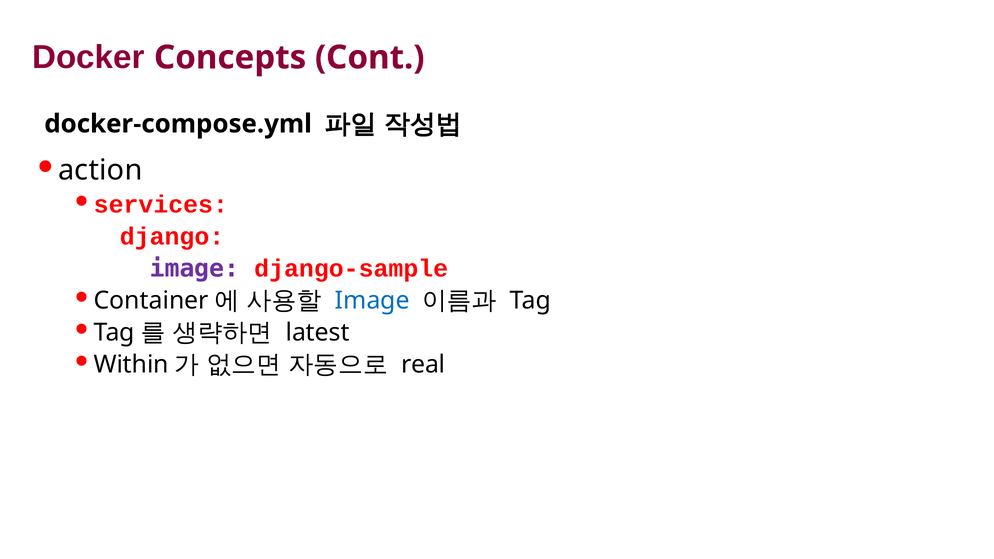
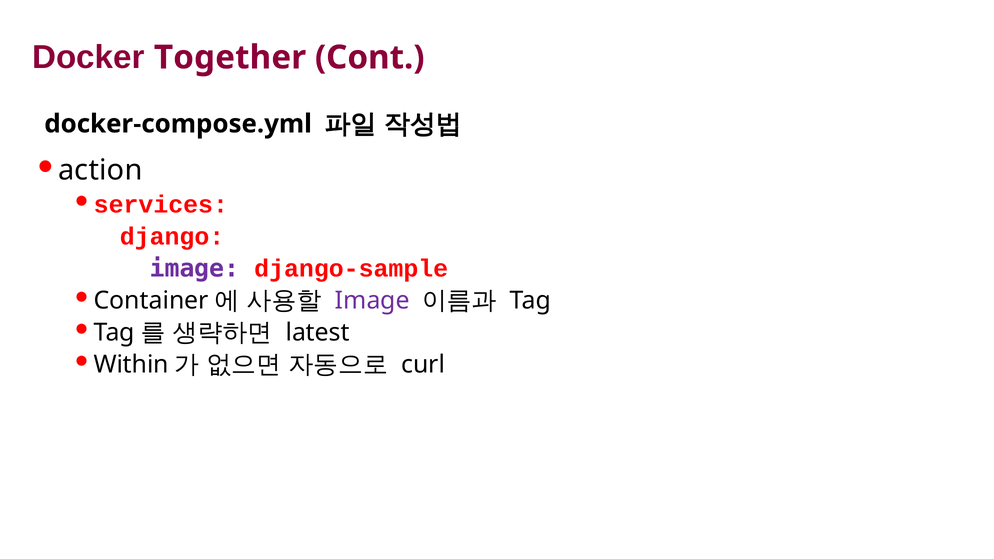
Concepts: Concepts -> Together
Image at (372, 301) colour: blue -> purple
real: real -> curl
